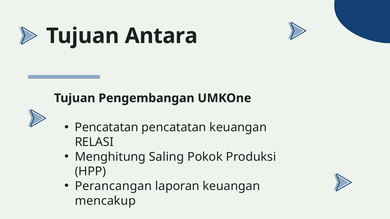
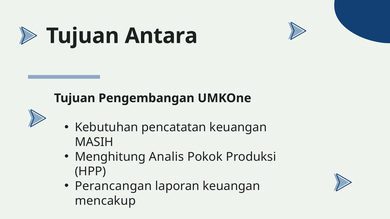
Pencatatan at (107, 128): Pencatatan -> Kebutuhan
RELASI: RELASI -> MASIH
Saling: Saling -> Analis
